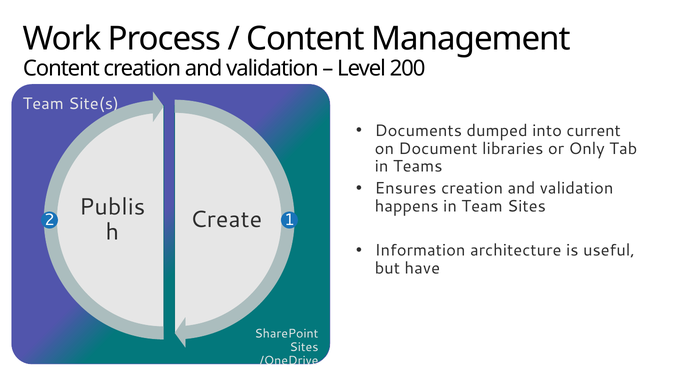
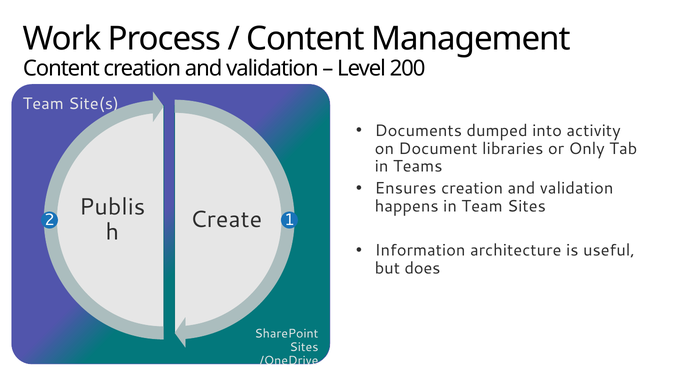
current: current -> activity
have: have -> does
